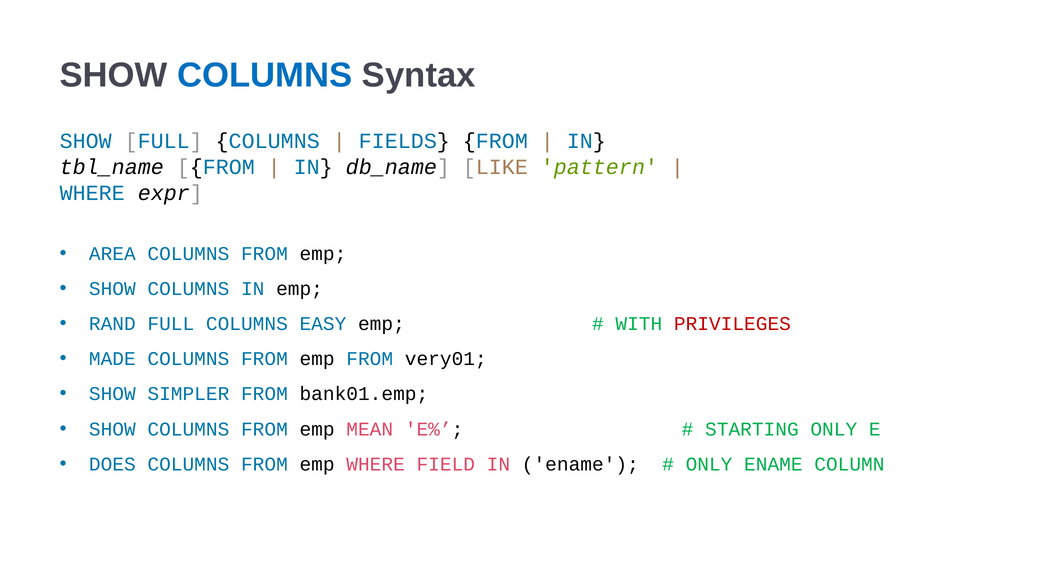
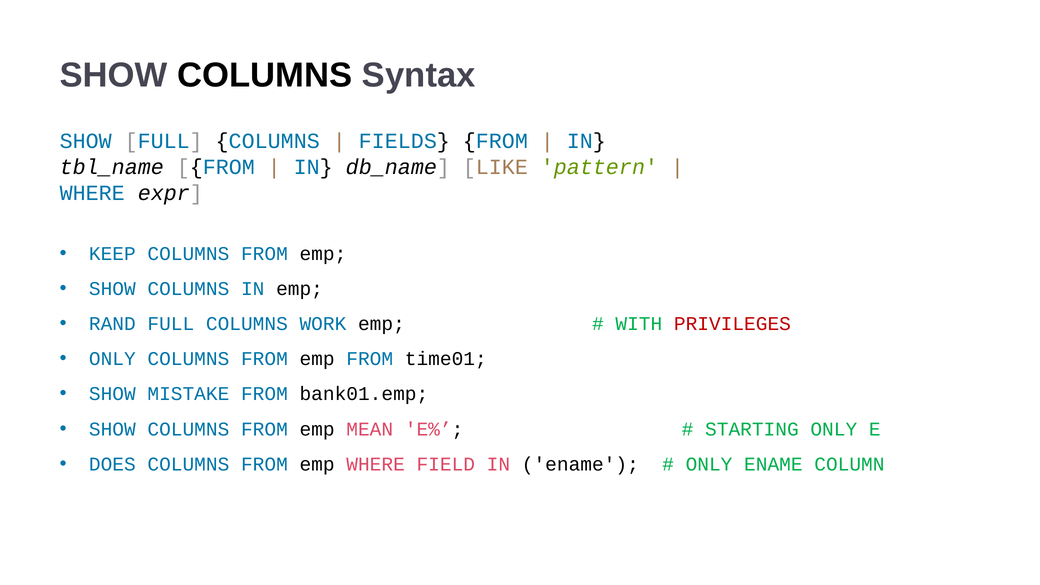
COLUMNS at (265, 75) colour: blue -> black
AREA: AREA -> KEEP
EASY: EASY -> WORK
MADE at (112, 359): MADE -> ONLY
very01: very01 -> time01
SIMPLER: SIMPLER -> MISTAKE
